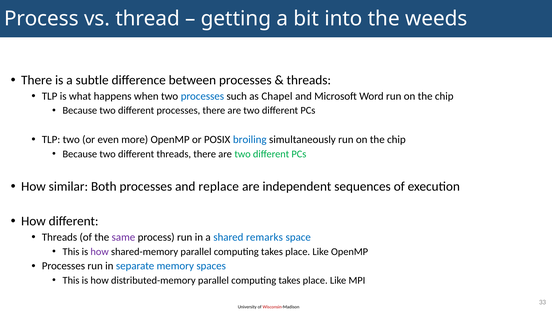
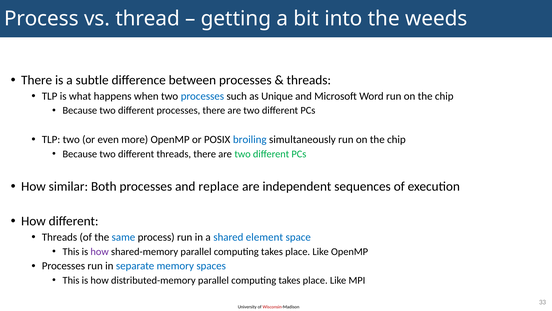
Chapel: Chapel -> Unique
same colour: purple -> blue
remarks: remarks -> element
